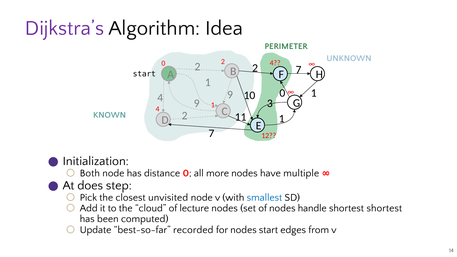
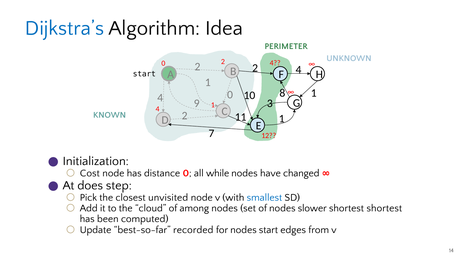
Dijkstra’s colour: purple -> blue
2 2 7: 7 -> 4
10 0: 0 -> 8
4 9: 9 -> 0
Both: Both -> Cost
more: more -> while
multiple: multiple -> changed
lecture: lecture -> among
handle: handle -> slower
